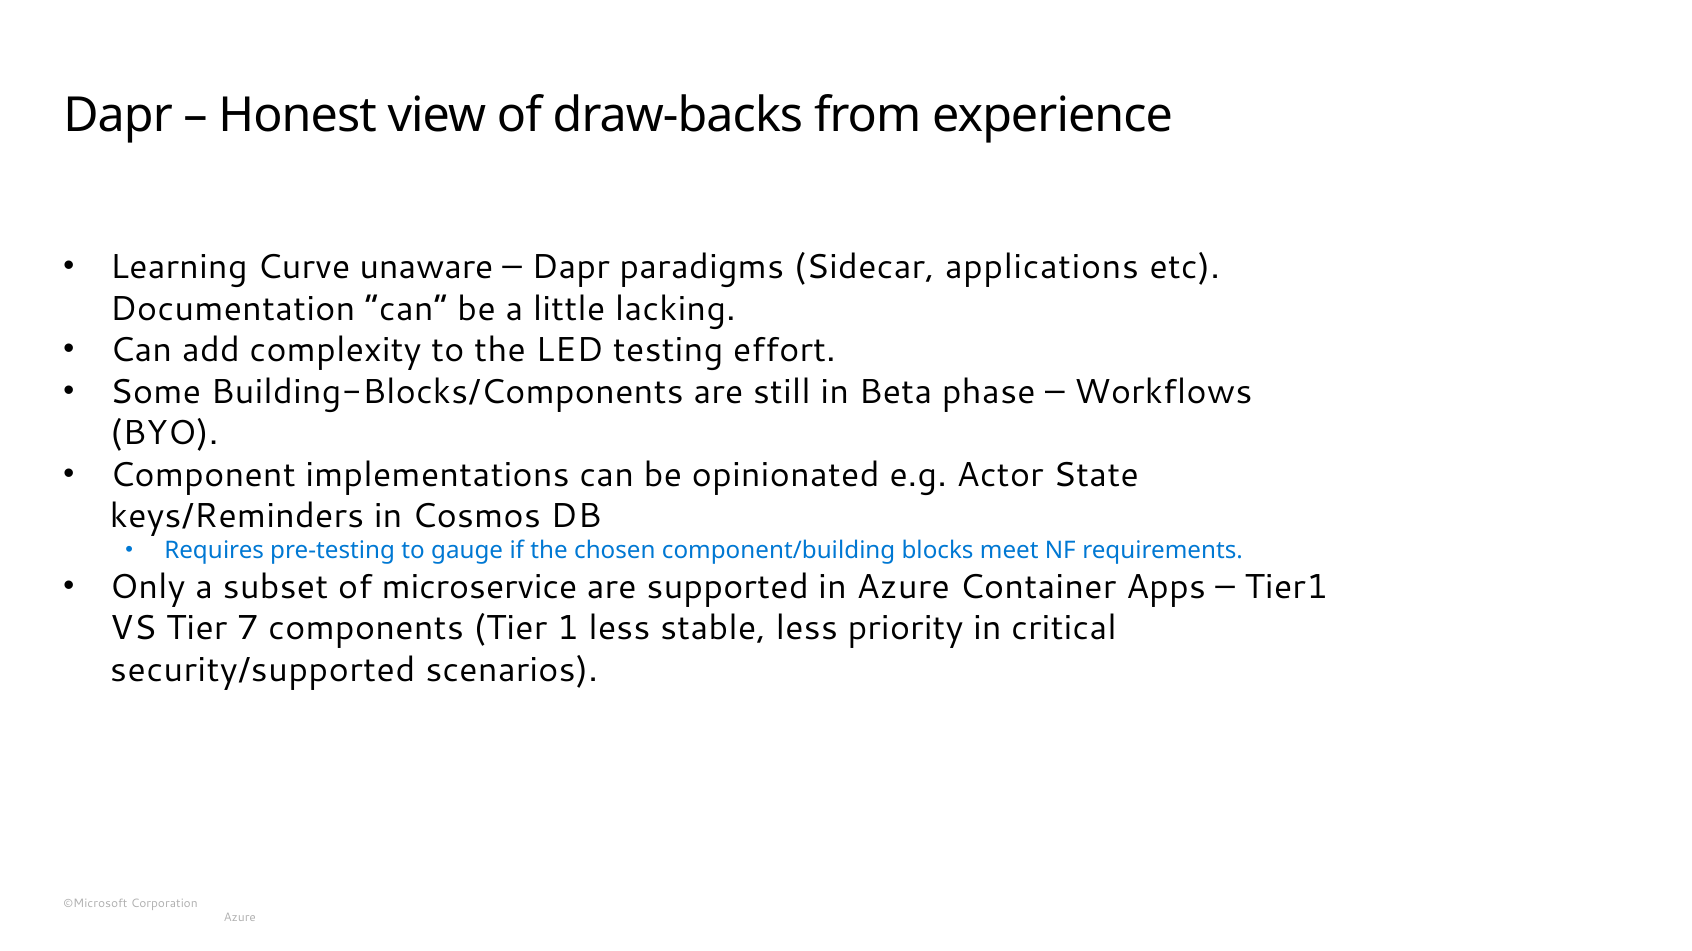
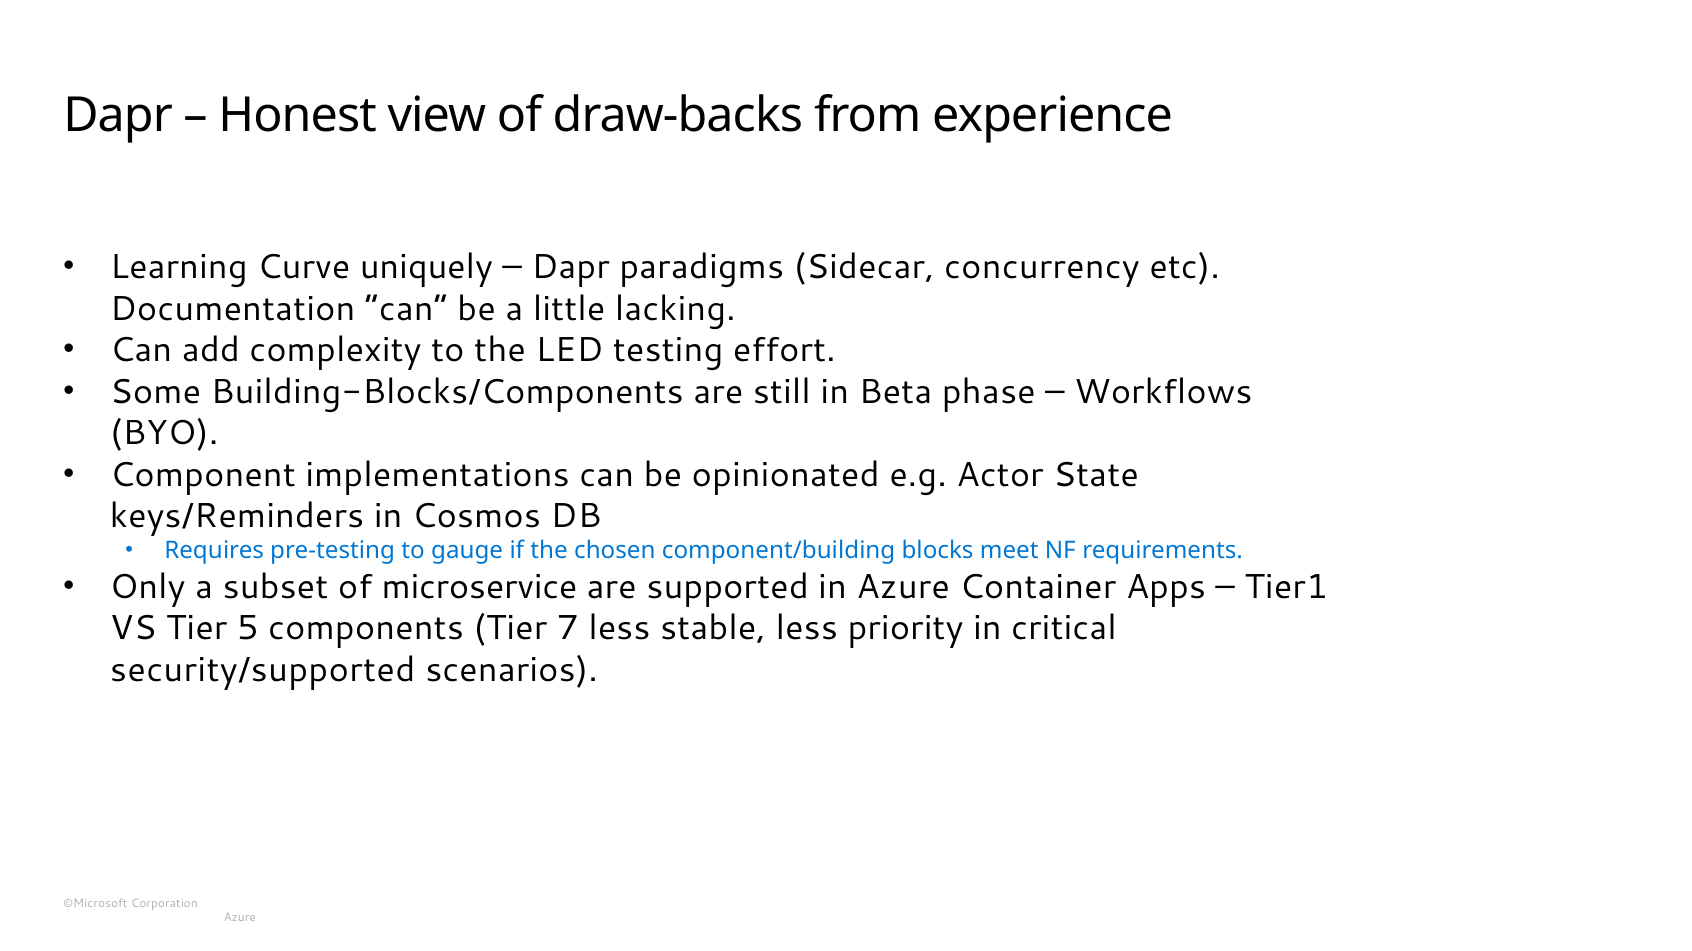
unaware: unaware -> uniquely
applications: applications -> concurrency
7: 7 -> 5
1: 1 -> 7
